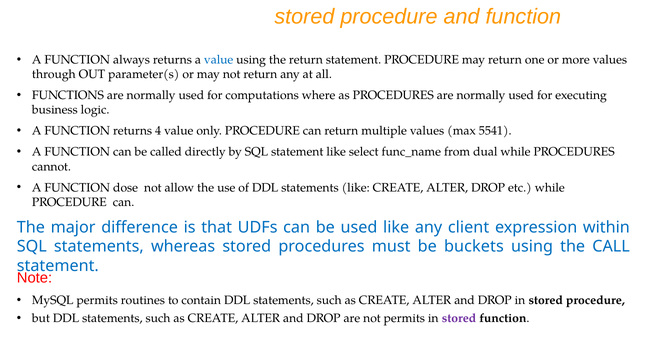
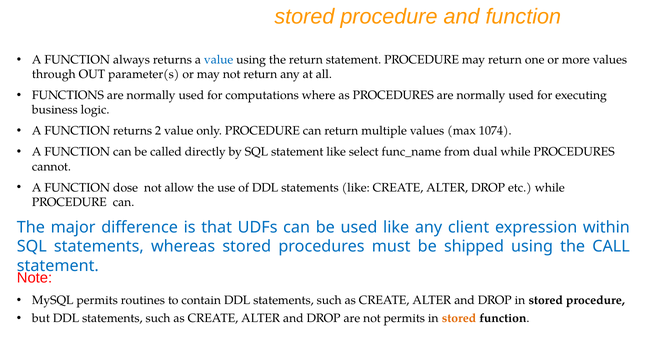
4: 4 -> 2
5541: 5541 -> 1074
buckets: buckets -> shipped
stored at (459, 318) colour: purple -> orange
